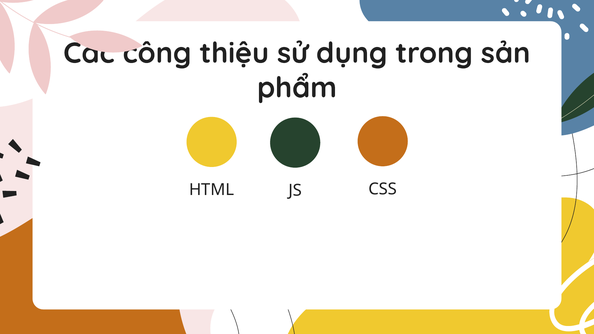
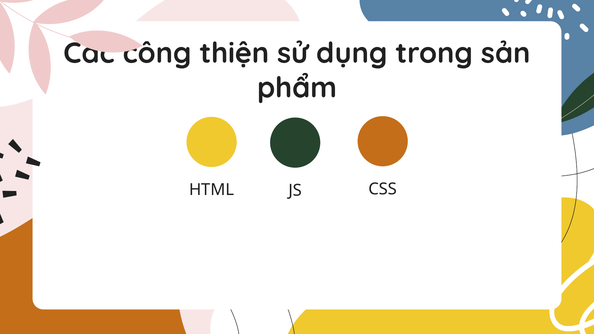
thiệu: thiệu -> thiện
